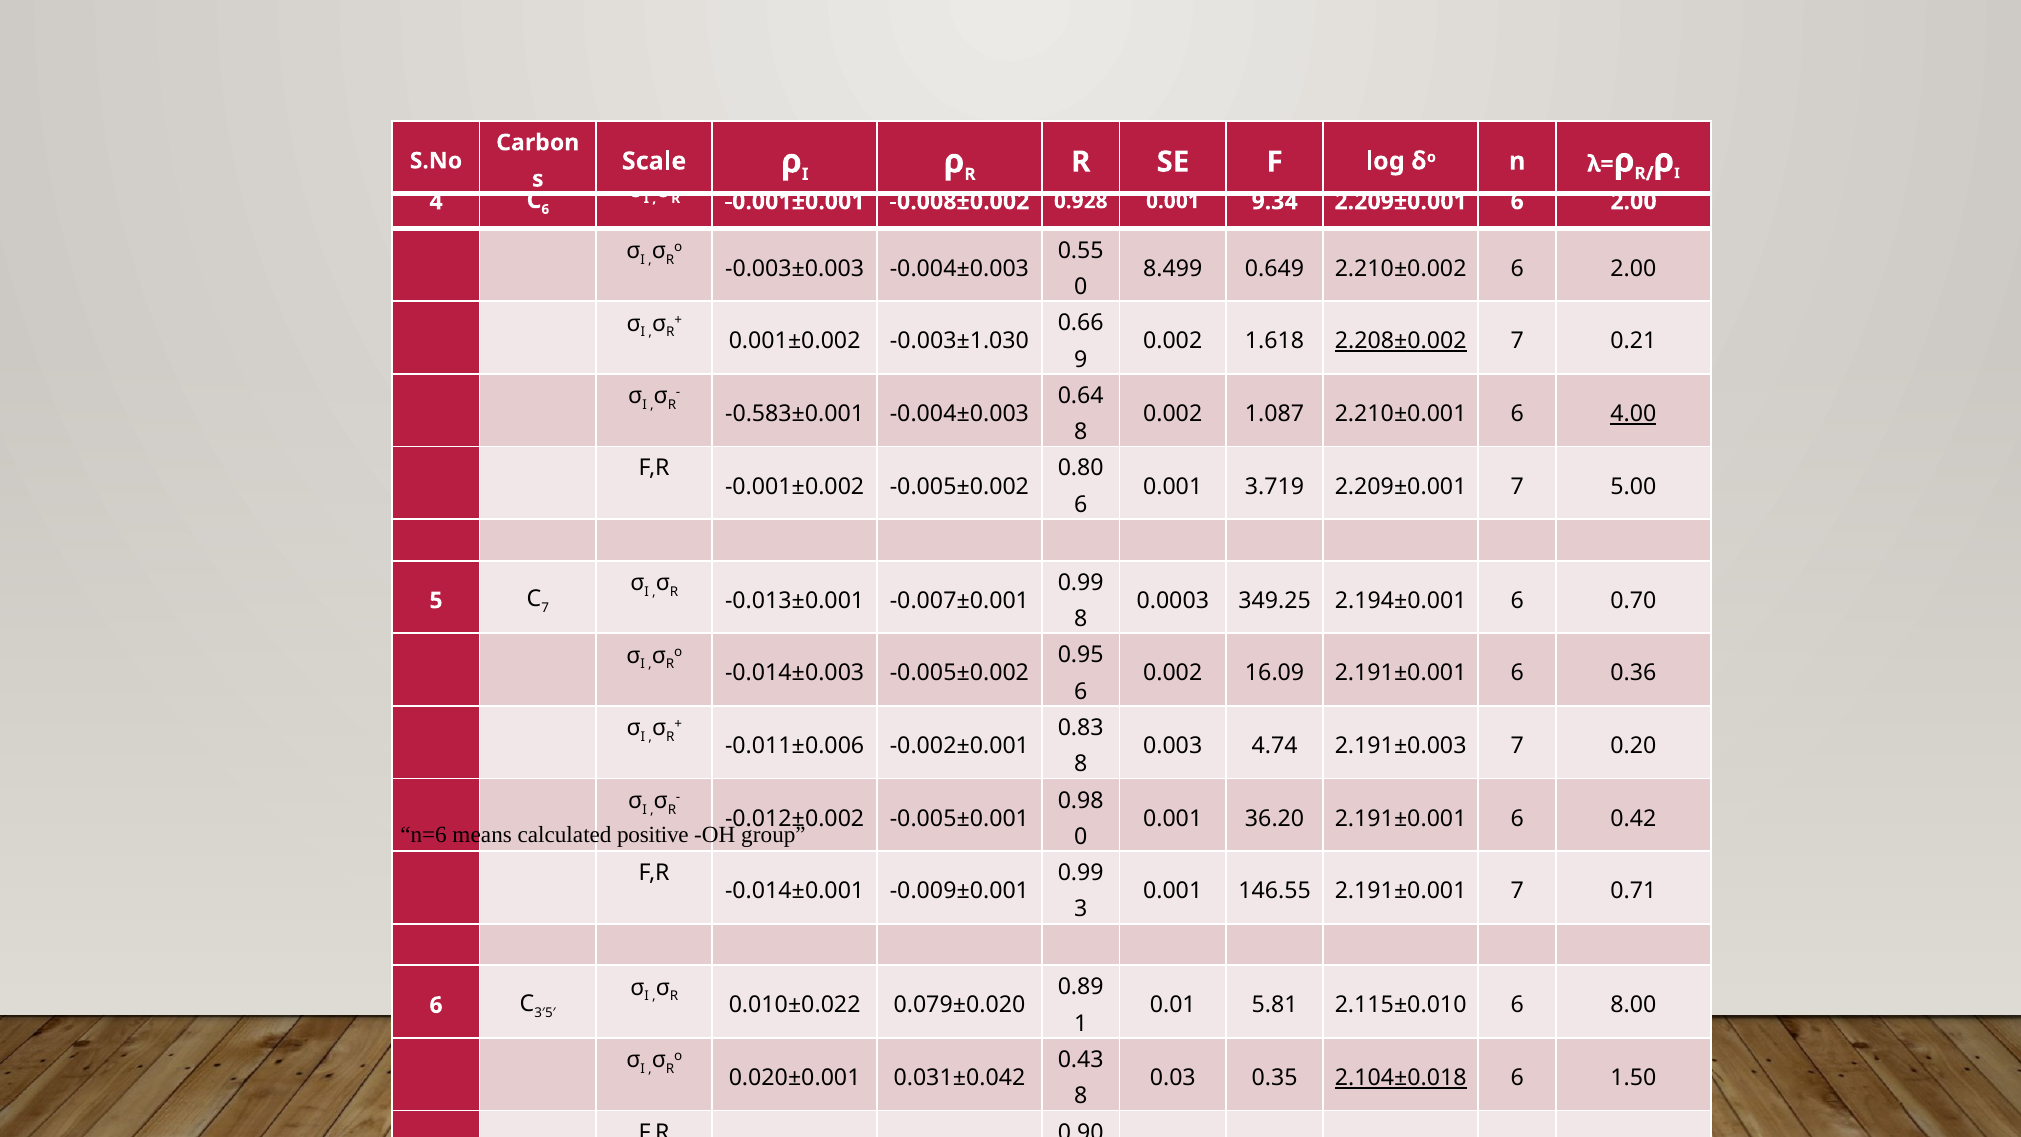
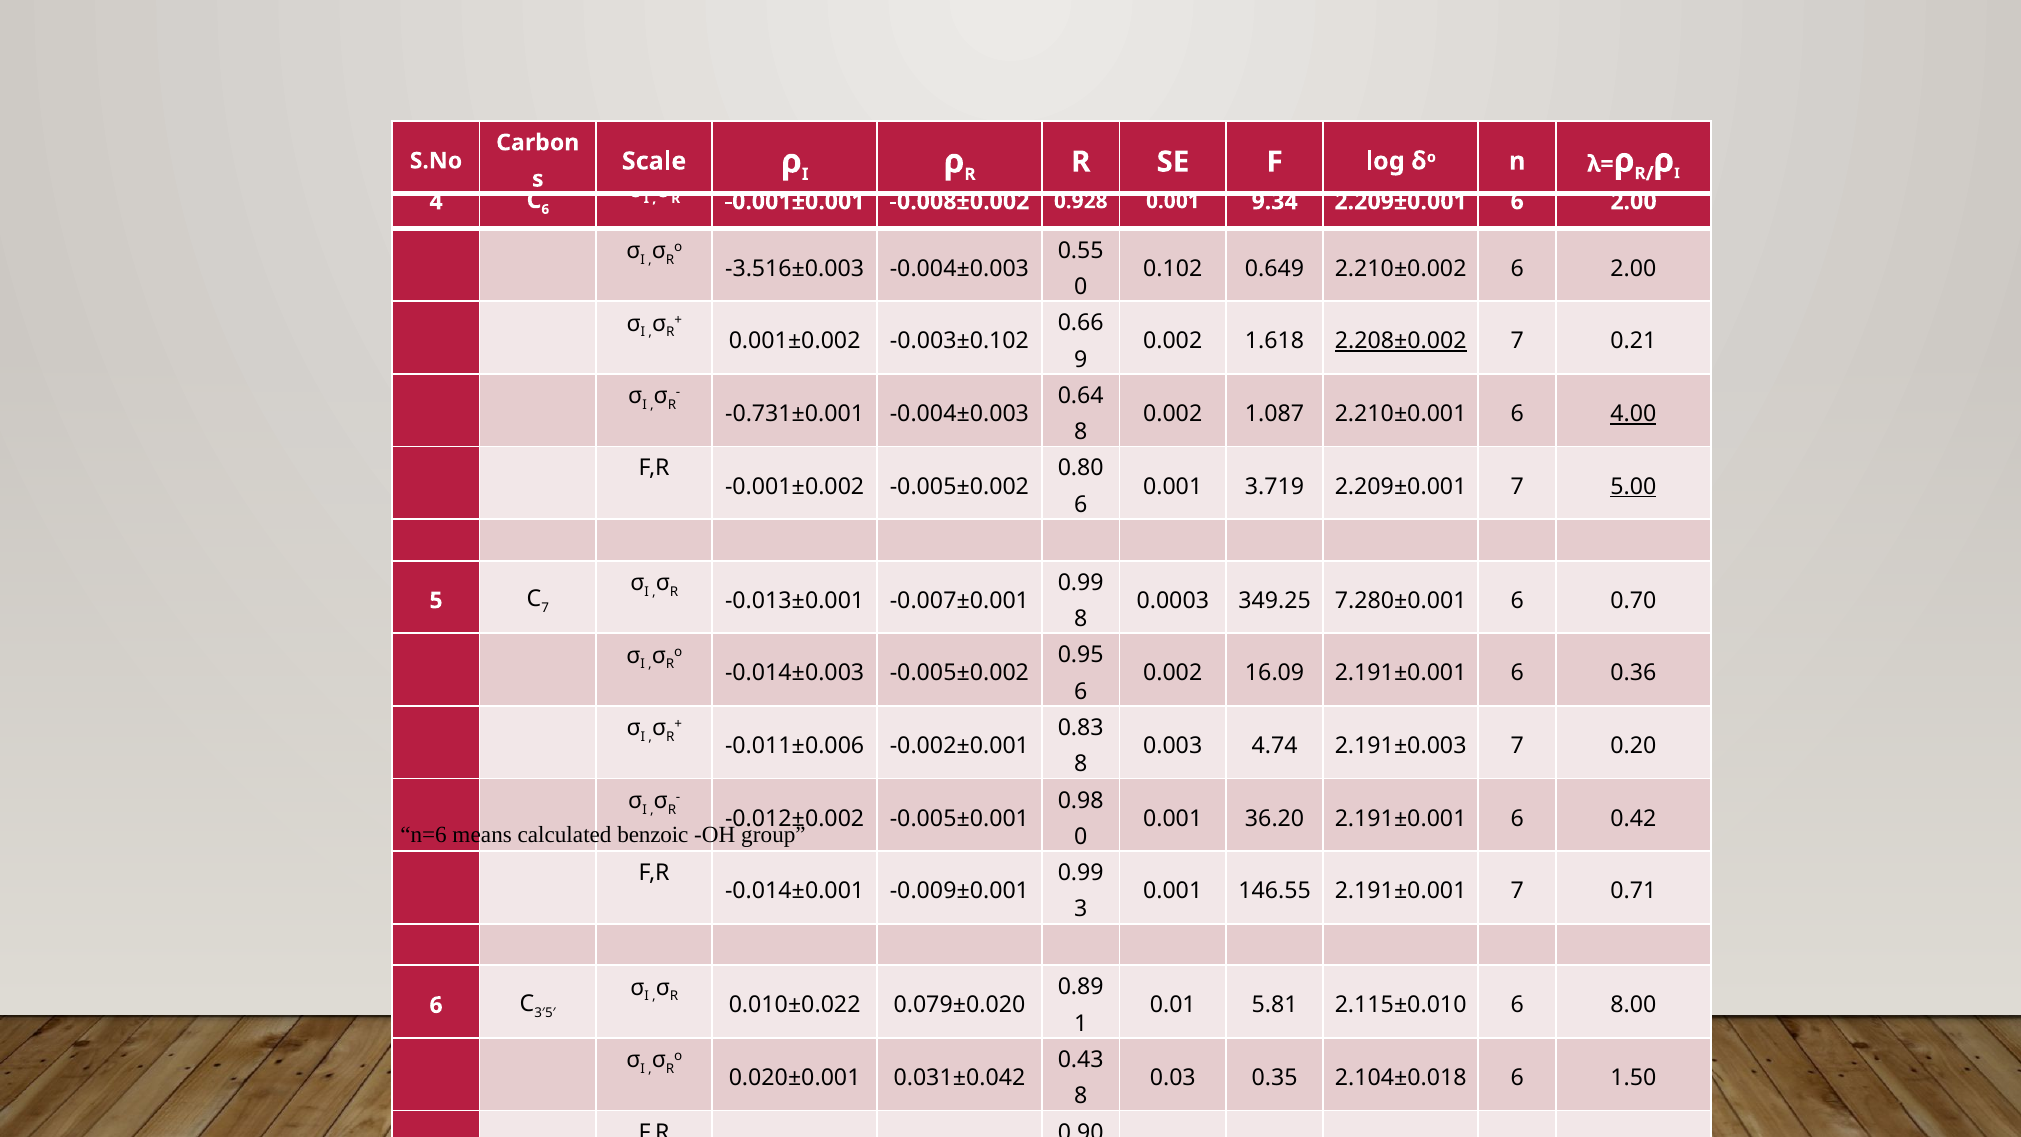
-0.003±0.003: -0.003±0.003 -> -3.516±0.003
8.499: 8.499 -> 0.102
-0.003±1.030: -0.003±1.030 -> -0.003±0.102
-0.583±0.001: -0.583±0.001 -> -0.731±0.001
5.00 underline: none -> present
2.194±0.001: 2.194±0.001 -> 7.280±0.001
positive: positive -> benzoic
2.104±0.018 underline: present -> none
